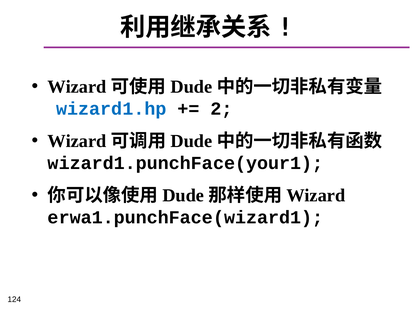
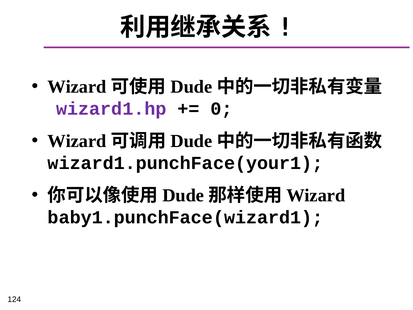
wizard1.hp colour: blue -> purple
2: 2 -> 0
erwa1.punchFace(wizard1: erwa1.punchFace(wizard1 -> baby1.punchFace(wizard1
